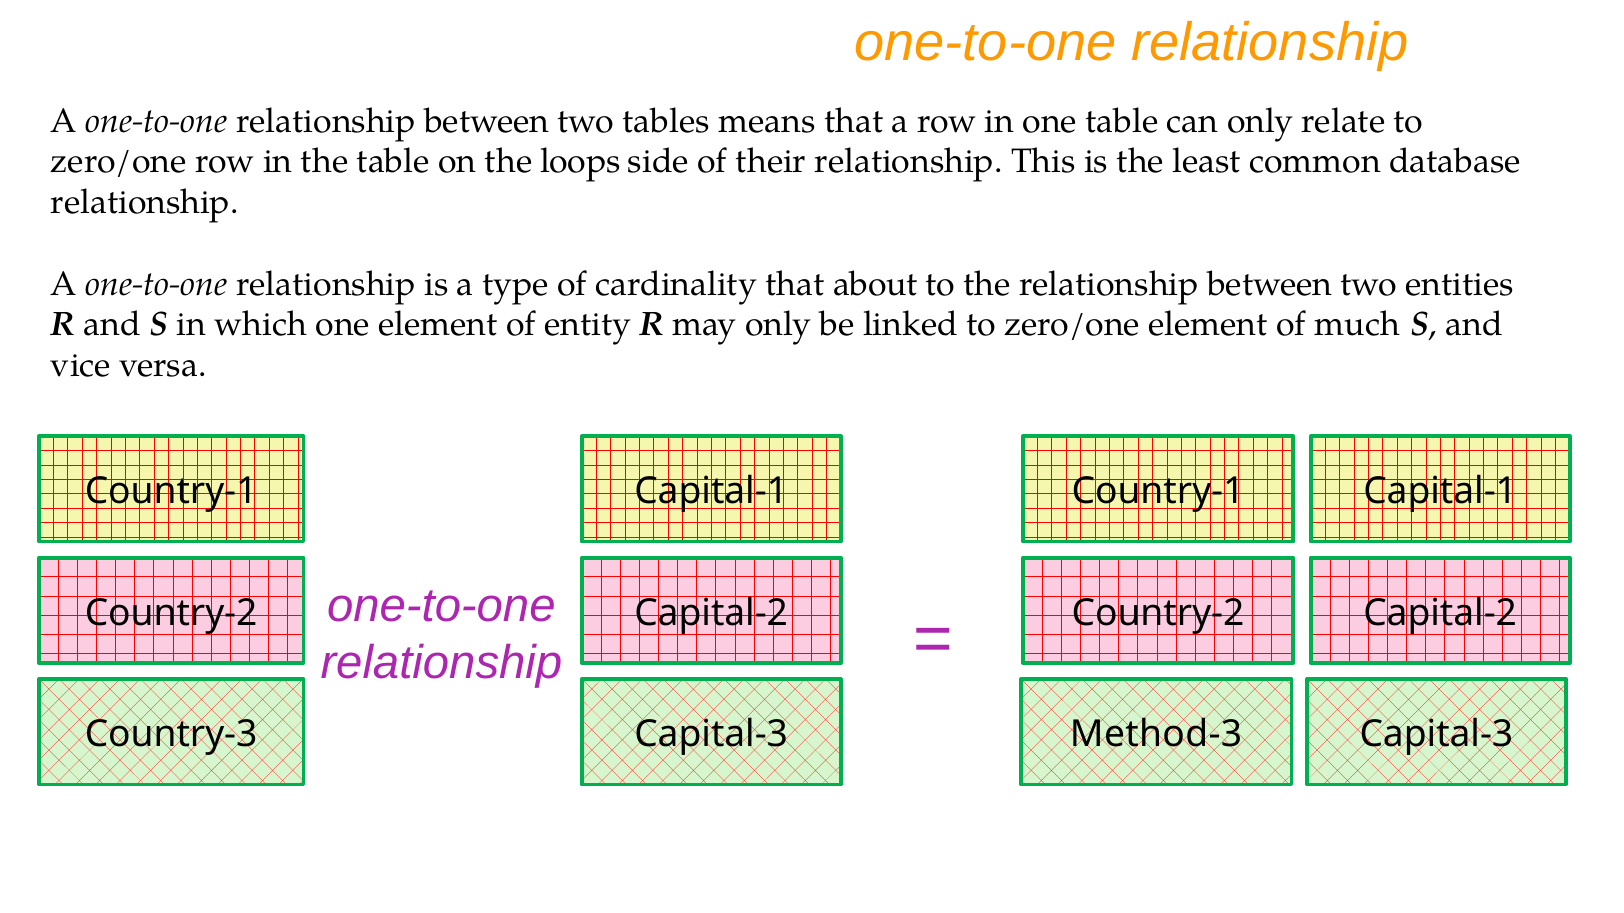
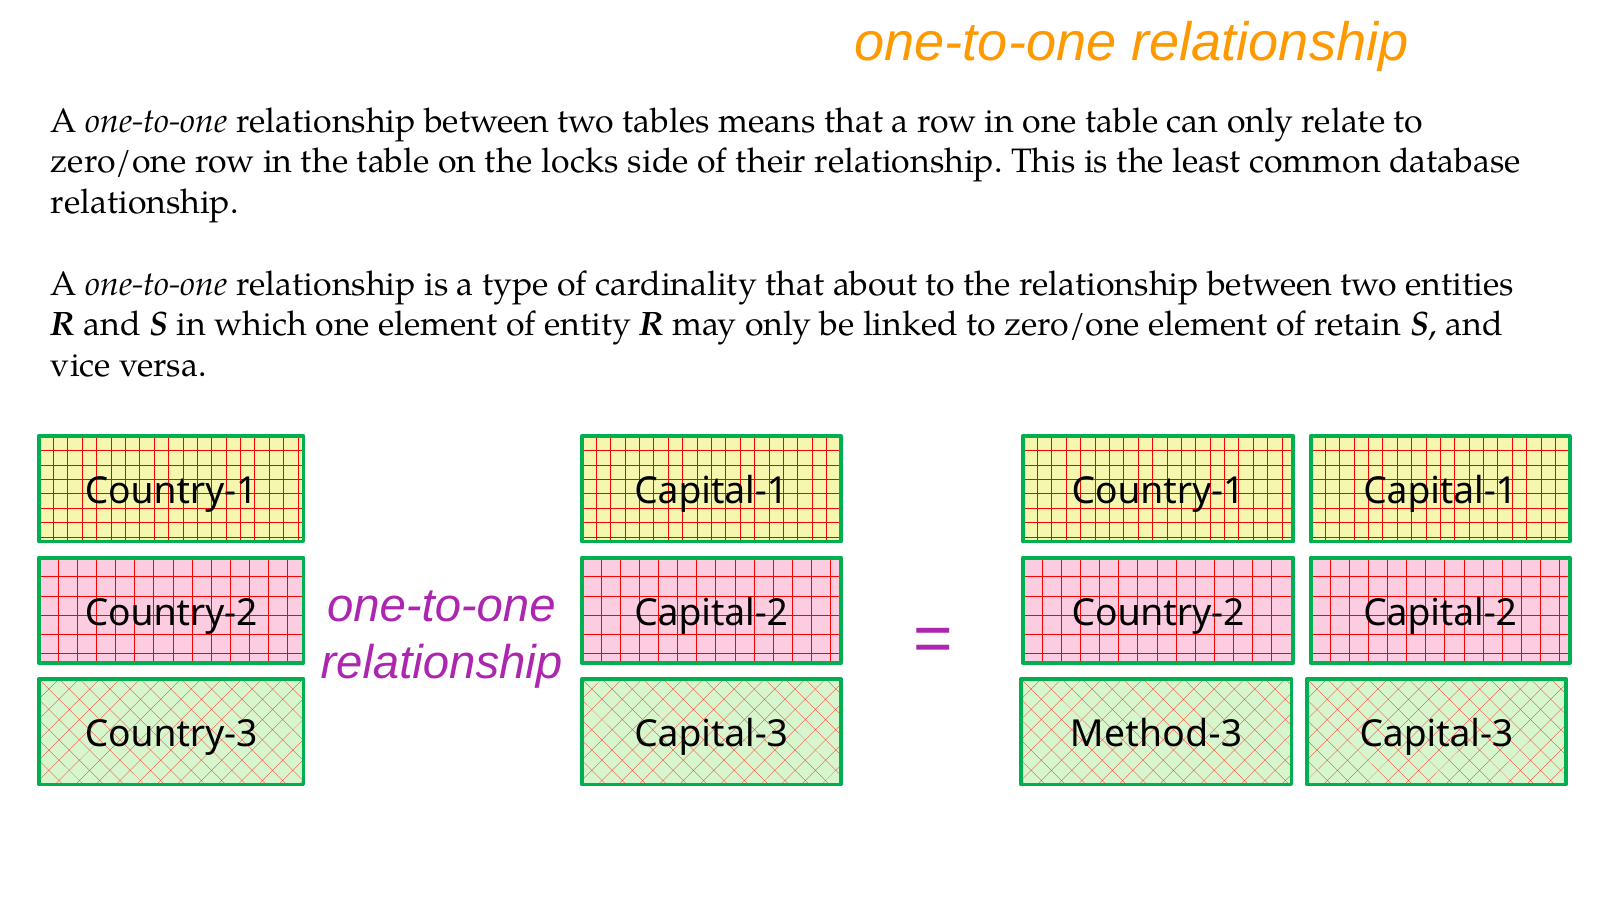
loops: loops -> locks
much: much -> retain
